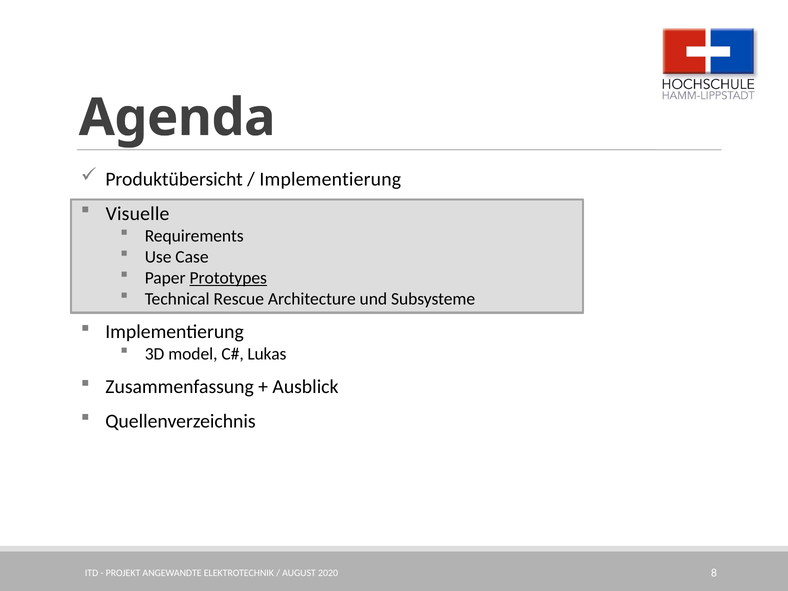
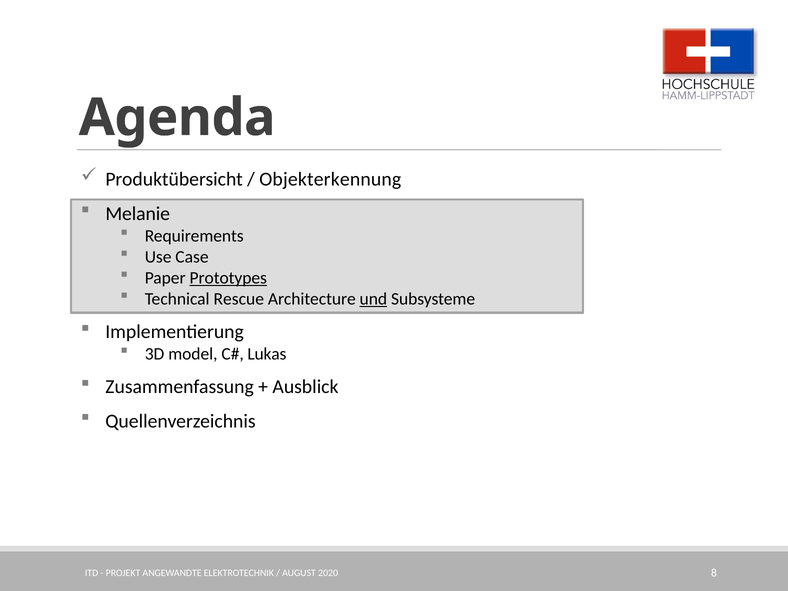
Implementierung at (330, 179): Implementierung -> Objekterkennung
Visuelle: Visuelle -> Melanie
und underline: none -> present
